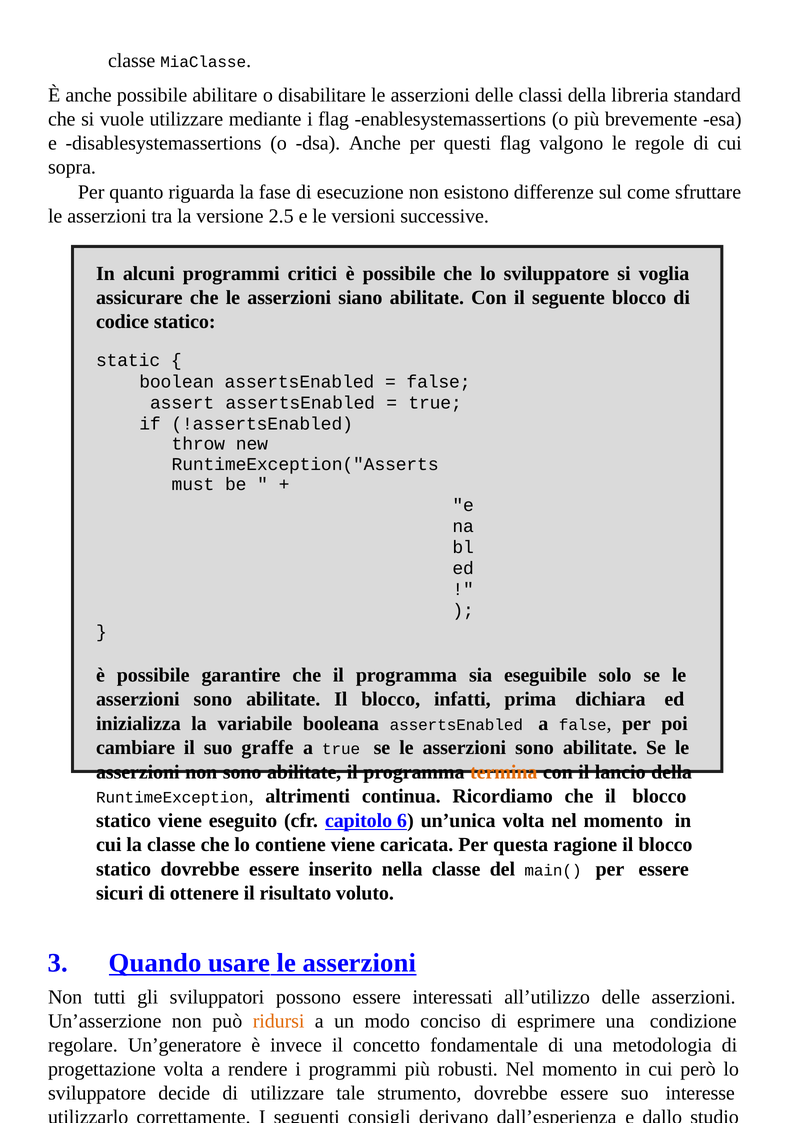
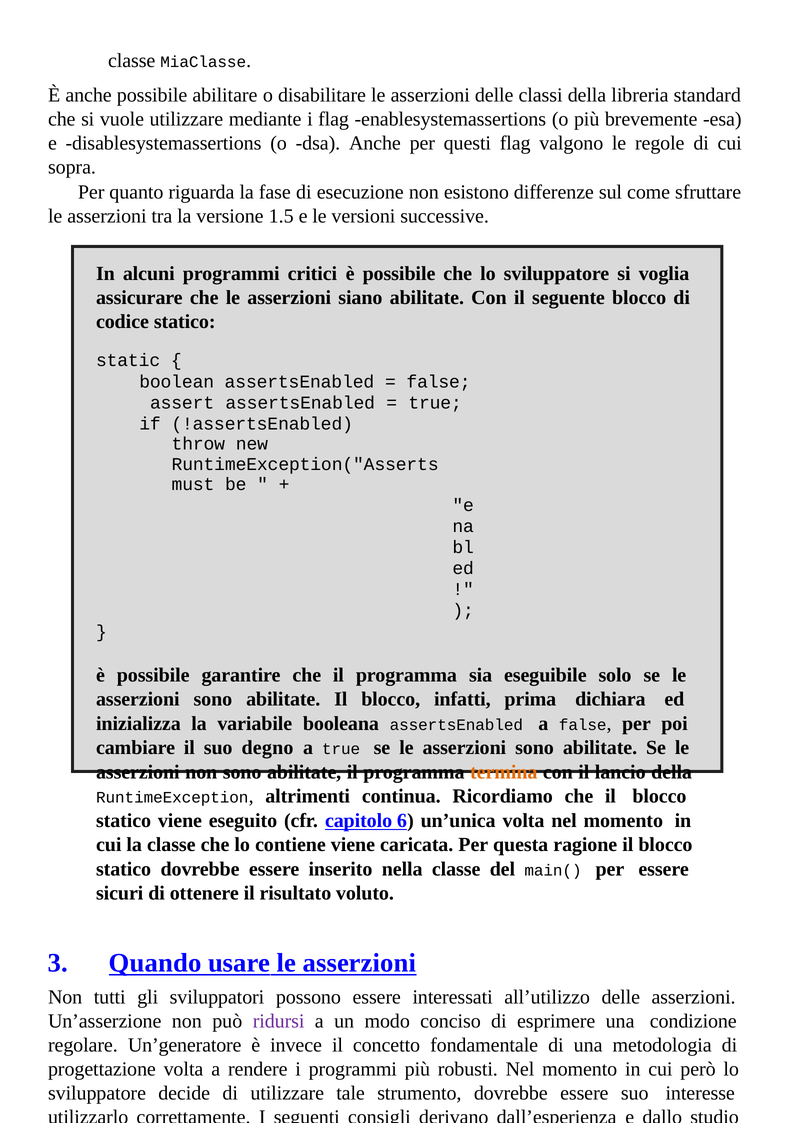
2.5: 2.5 -> 1.5
graffe: graffe -> degno
ridursi colour: orange -> purple
